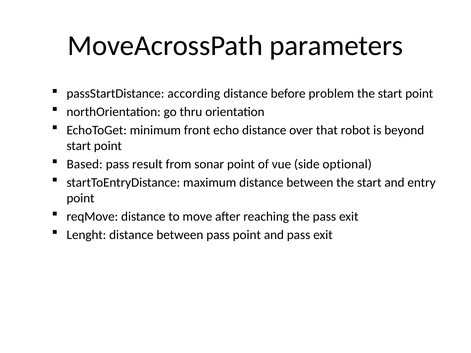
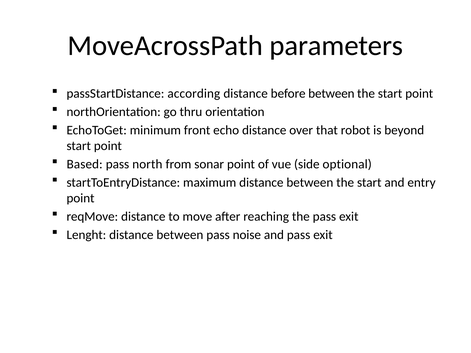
before problem: problem -> between
result: result -> north
pass point: point -> noise
